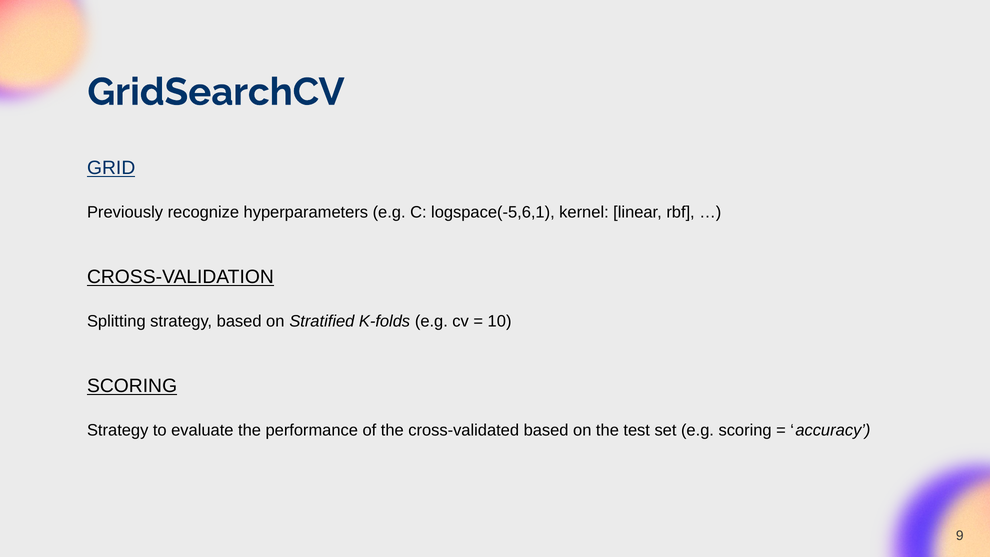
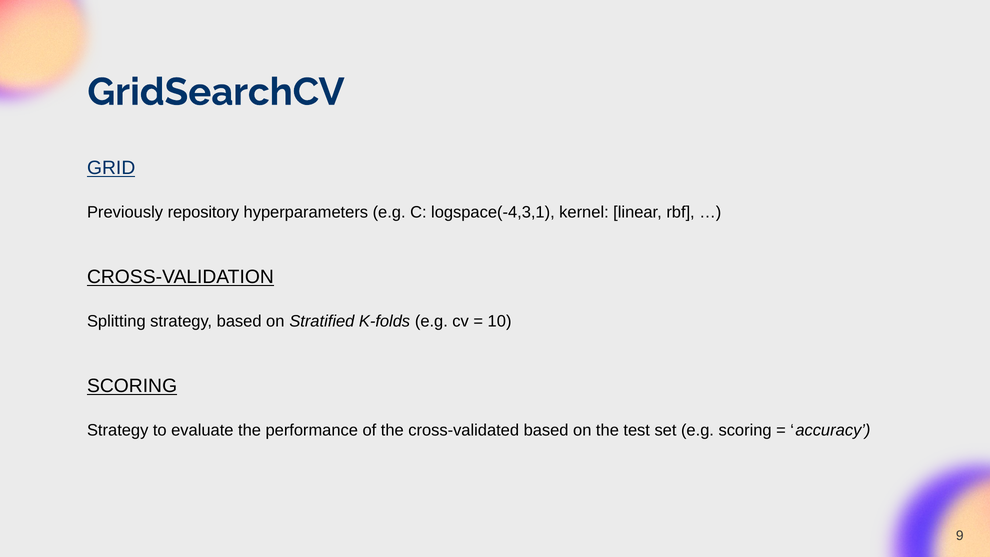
recognize: recognize -> repository
logspace(-5,6,1: logspace(-5,6,1 -> logspace(-4,3,1
